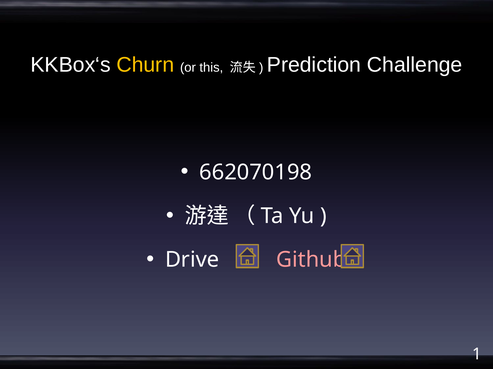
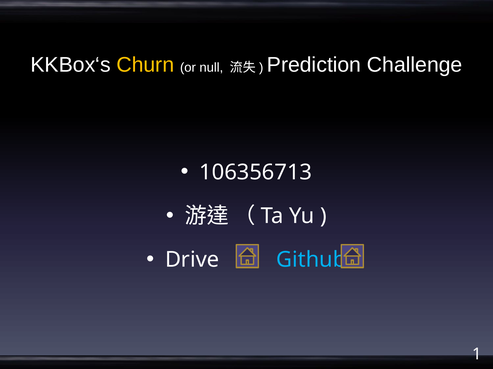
this: this -> null
662070198: 662070198 -> 106356713
Github colour: pink -> light blue
